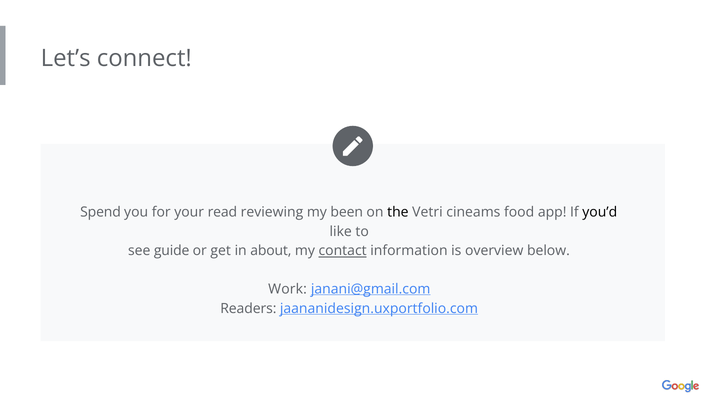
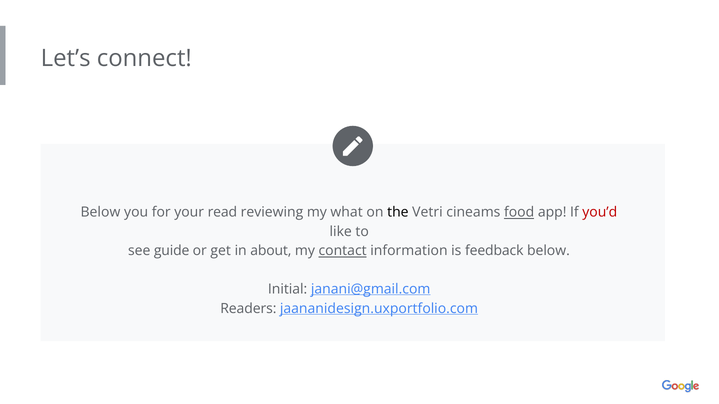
Spend at (101, 213): Spend -> Below
been: been -> what
food underline: none -> present
you’d colour: black -> red
overview: overview -> feedback
Work: Work -> Initial
